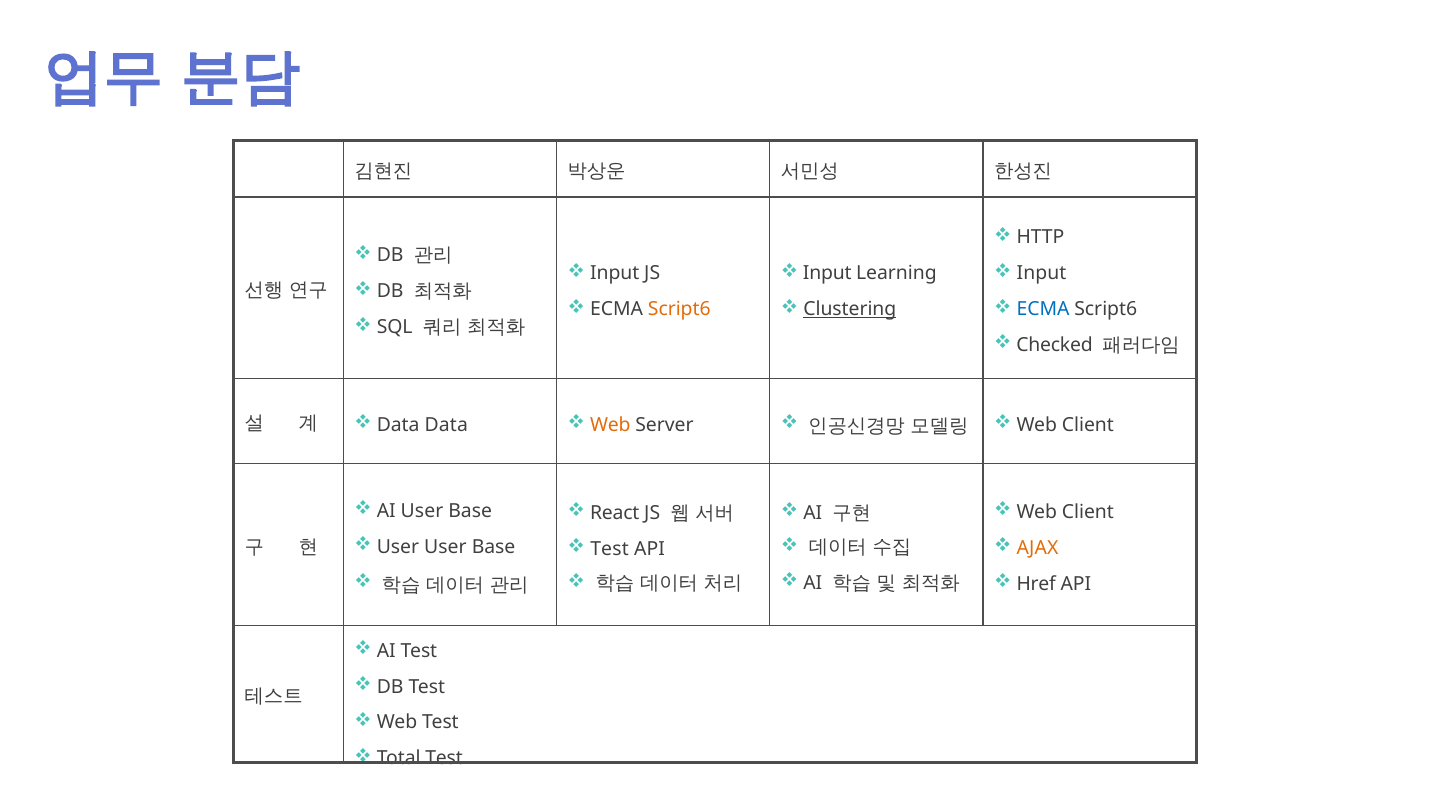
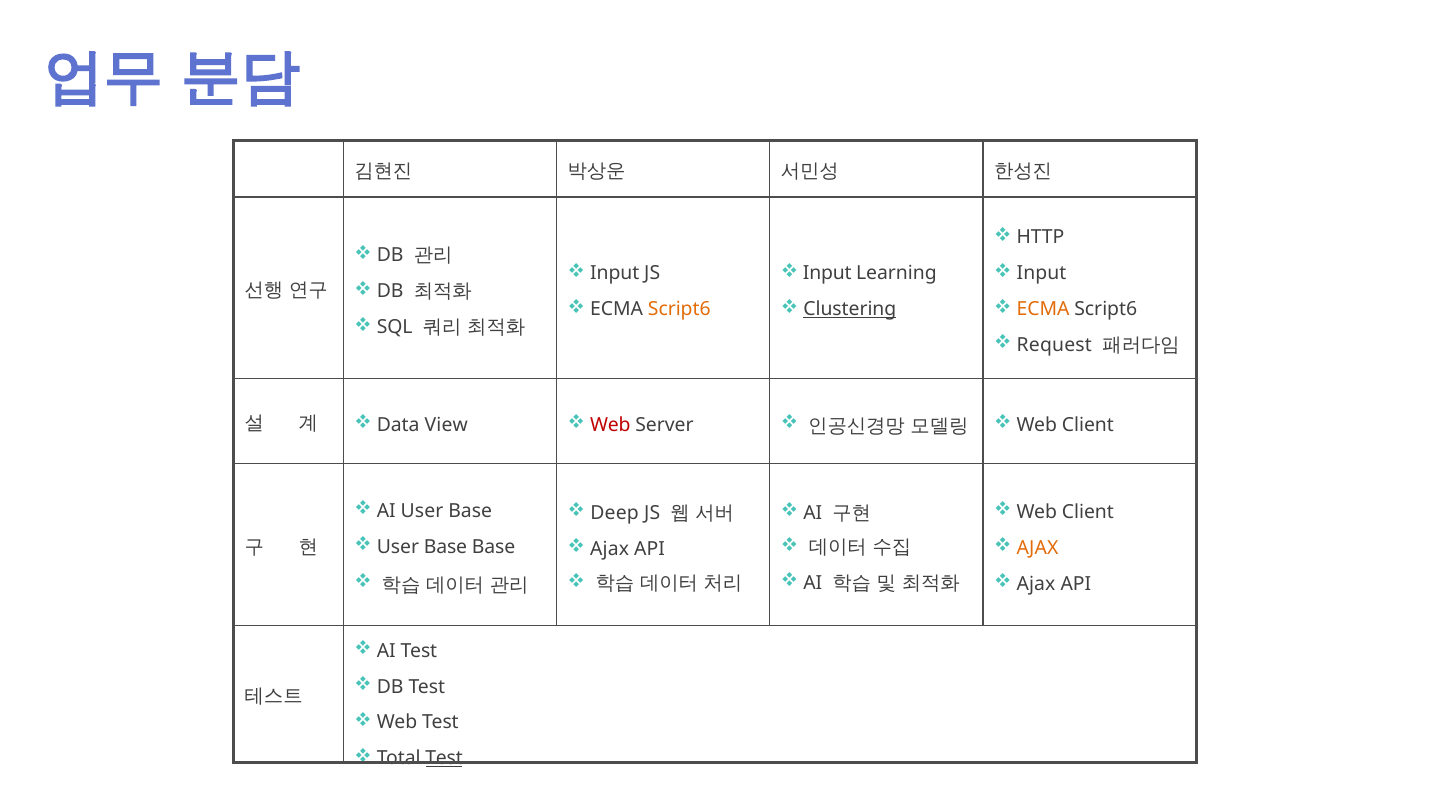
ECMA at (1043, 310) colour: blue -> orange
Checked: Checked -> Request
Data Data: Data -> View
Web at (610, 425) colour: orange -> red
React: React -> Deep
User at (445, 547): User -> Base
Test at (610, 550): Test -> Ajax
Href at (1036, 584): Href -> Ajax
Test at (444, 759) underline: none -> present
